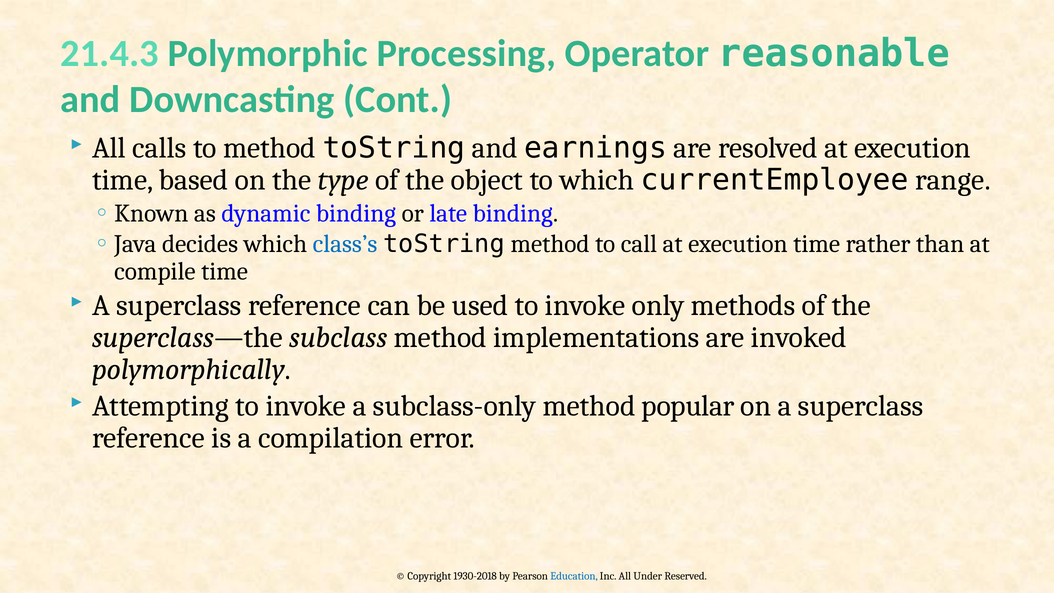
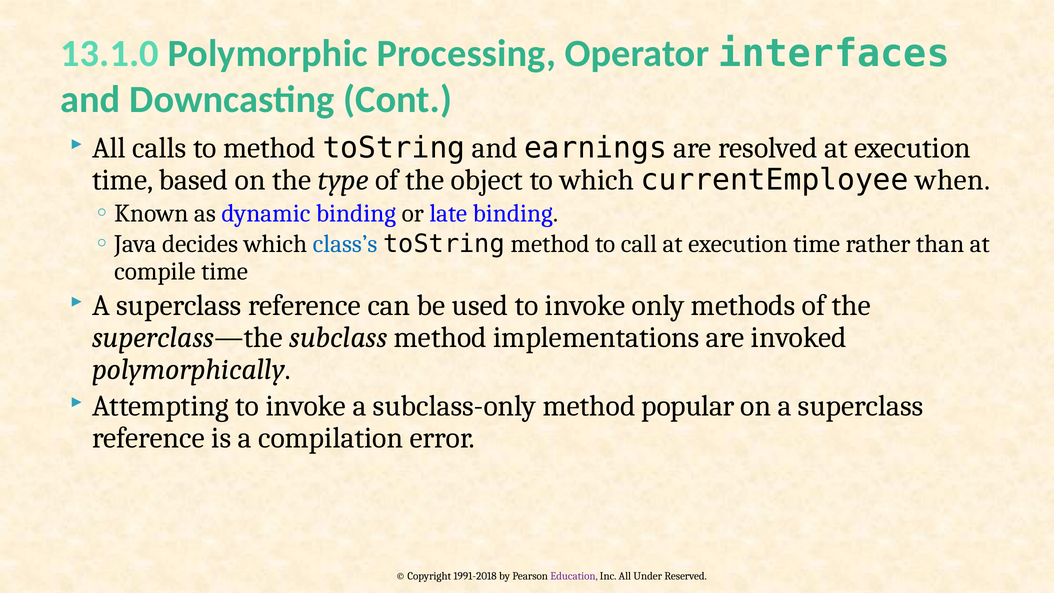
21.4.3: 21.4.3 -> 13.1.0
reasonable: reasonable -> interfaces
range: range -> when
1930-2018: 1930-2018 -> 1991-2018
Education colour: blue -> purple
